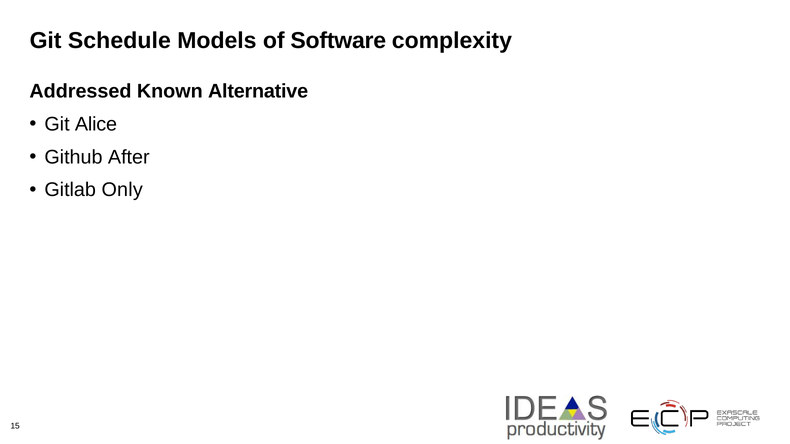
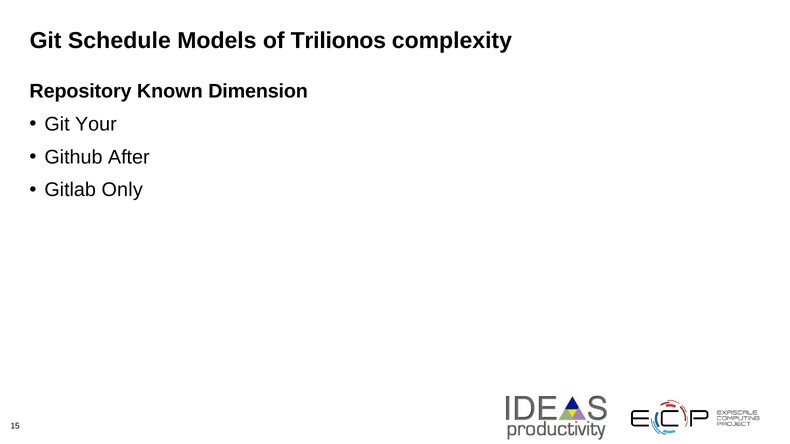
Software: Software -> Trilionos
Addressed: Addressed -> Repository
Alternative: Alternative -> Dimension
Alice: Alice -> Your
